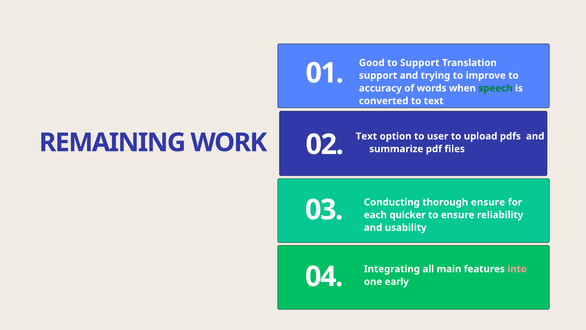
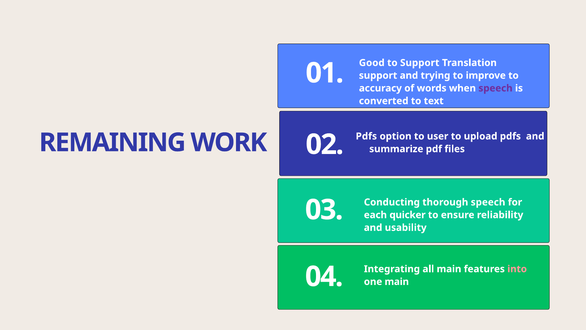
speech at (496, 88) colour: green -> purple
WORK Text: Text -> Pdfs
thorough ensure: ensure -> speech
one early: early -> main
